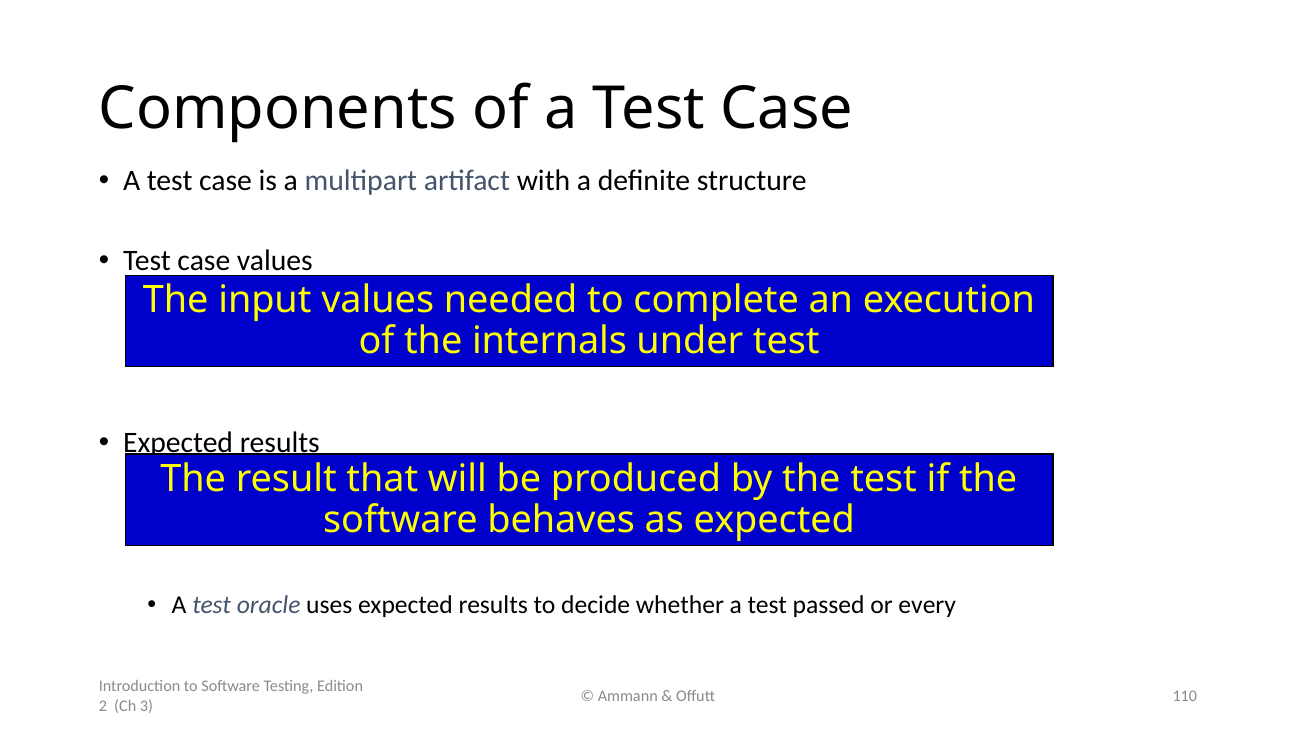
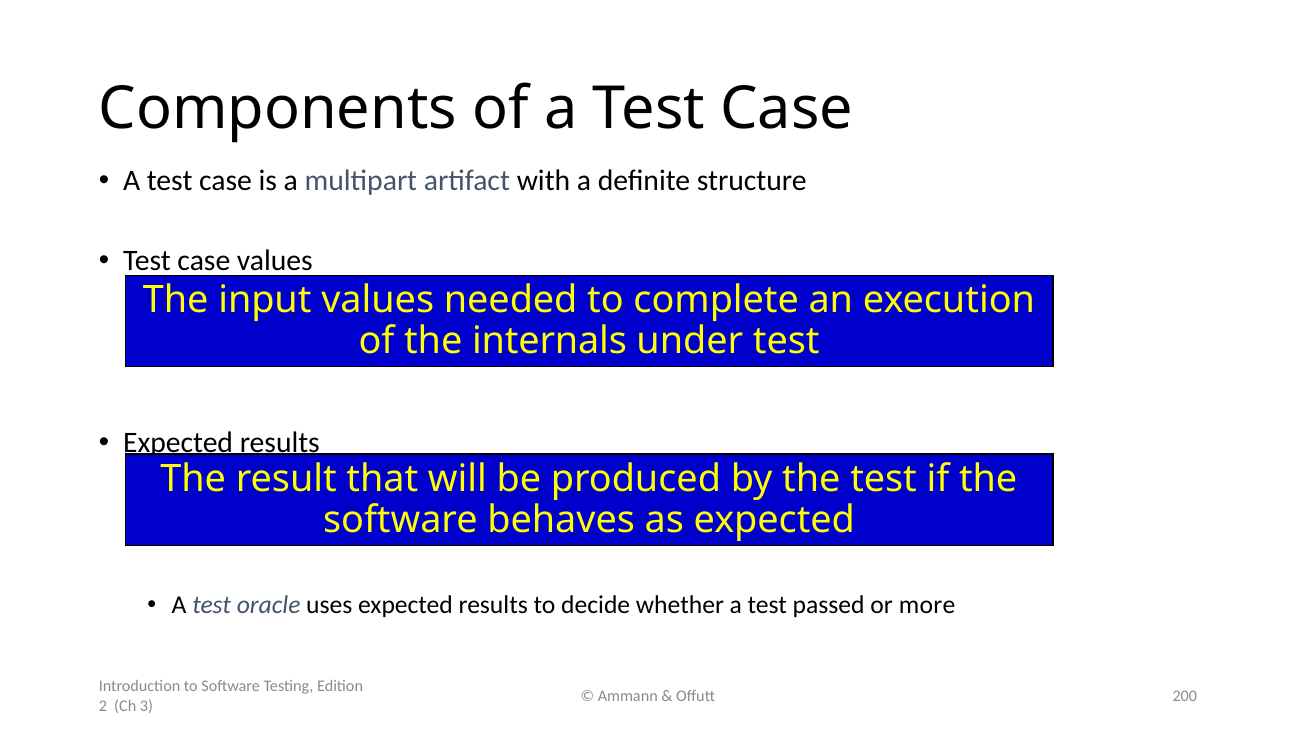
every: every -> more
110: 110 -> 200
